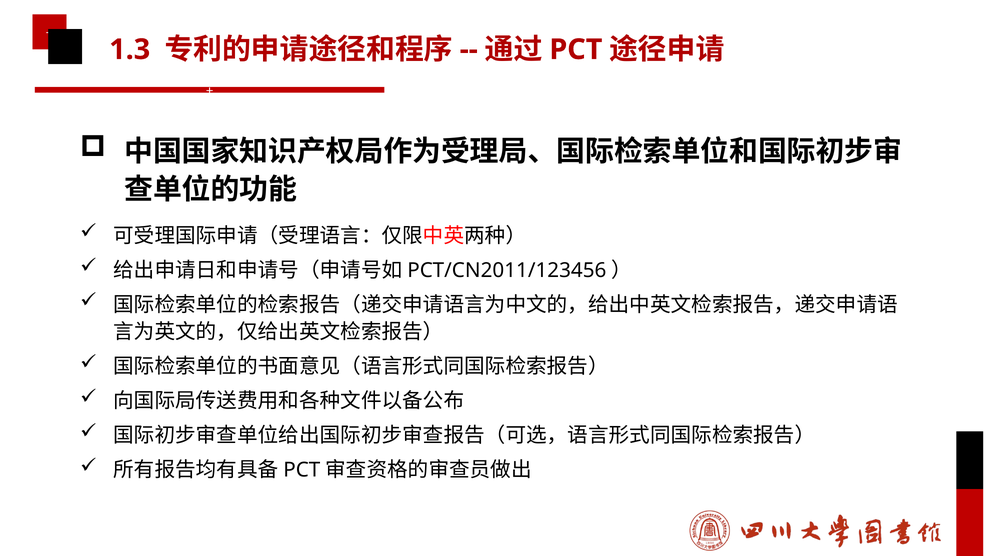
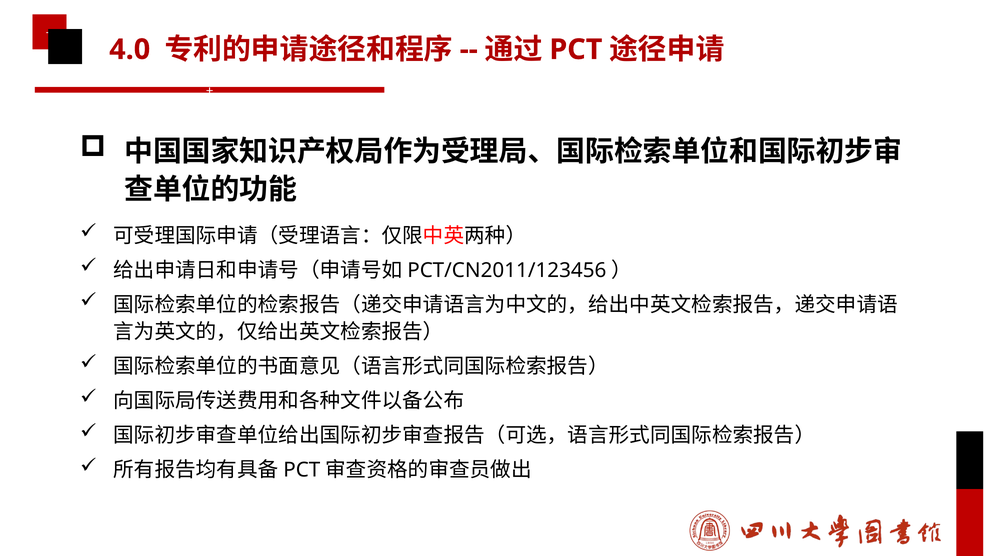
1.3: 1.3 -> 4.0
